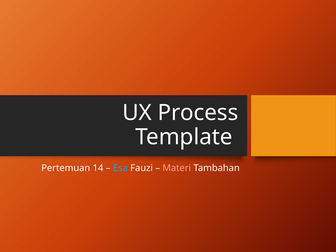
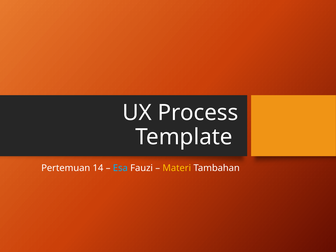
Materi colour: pink -> yellow
